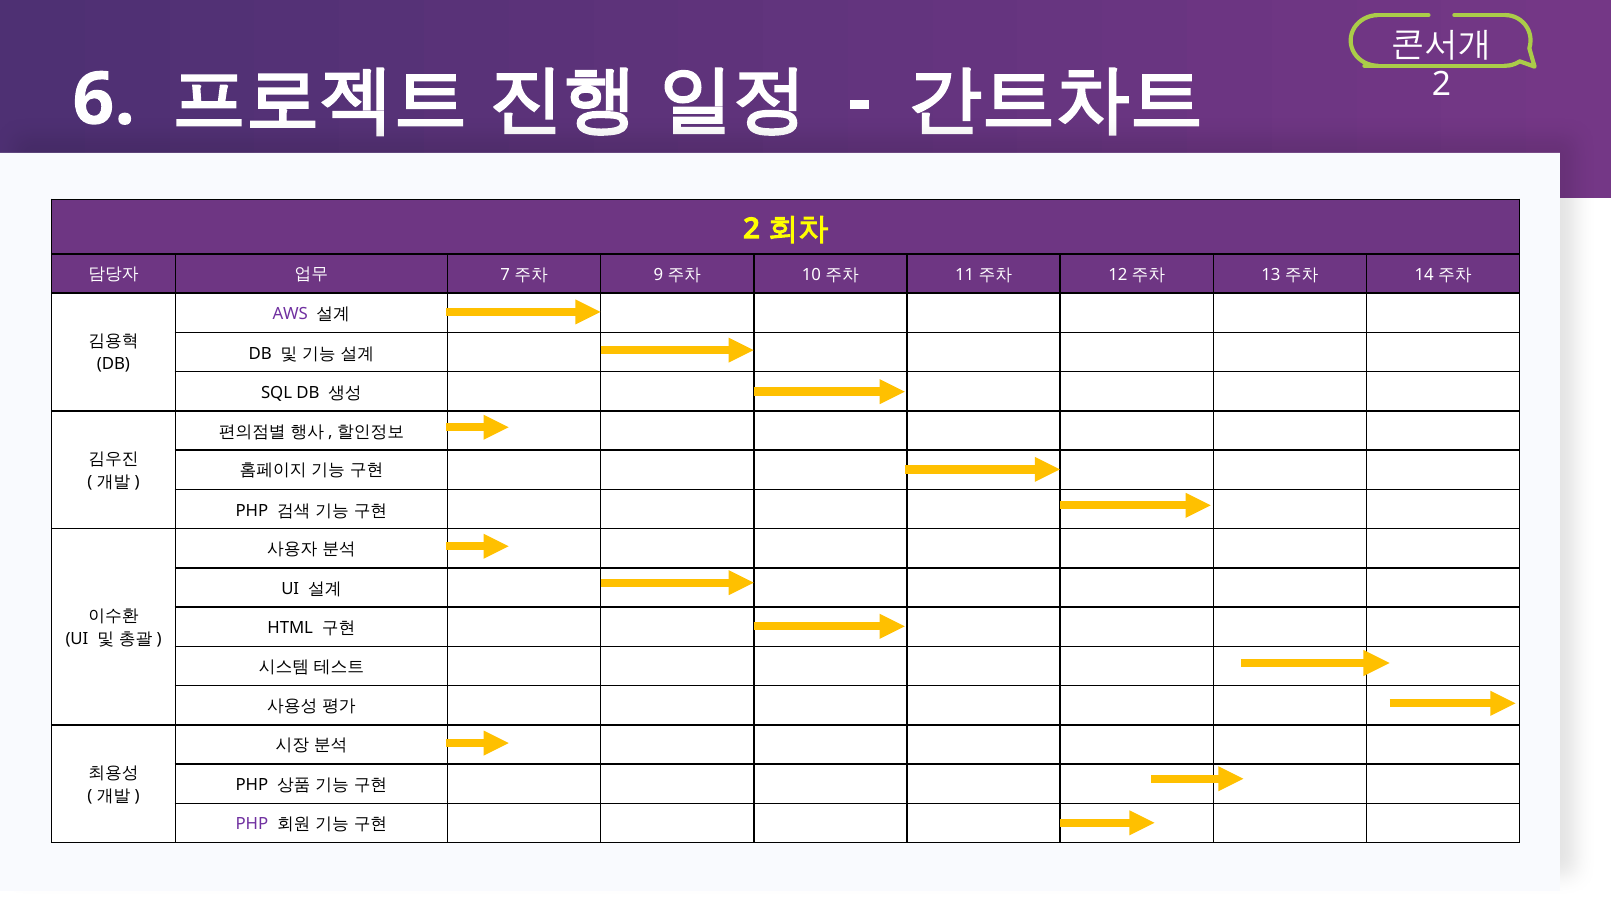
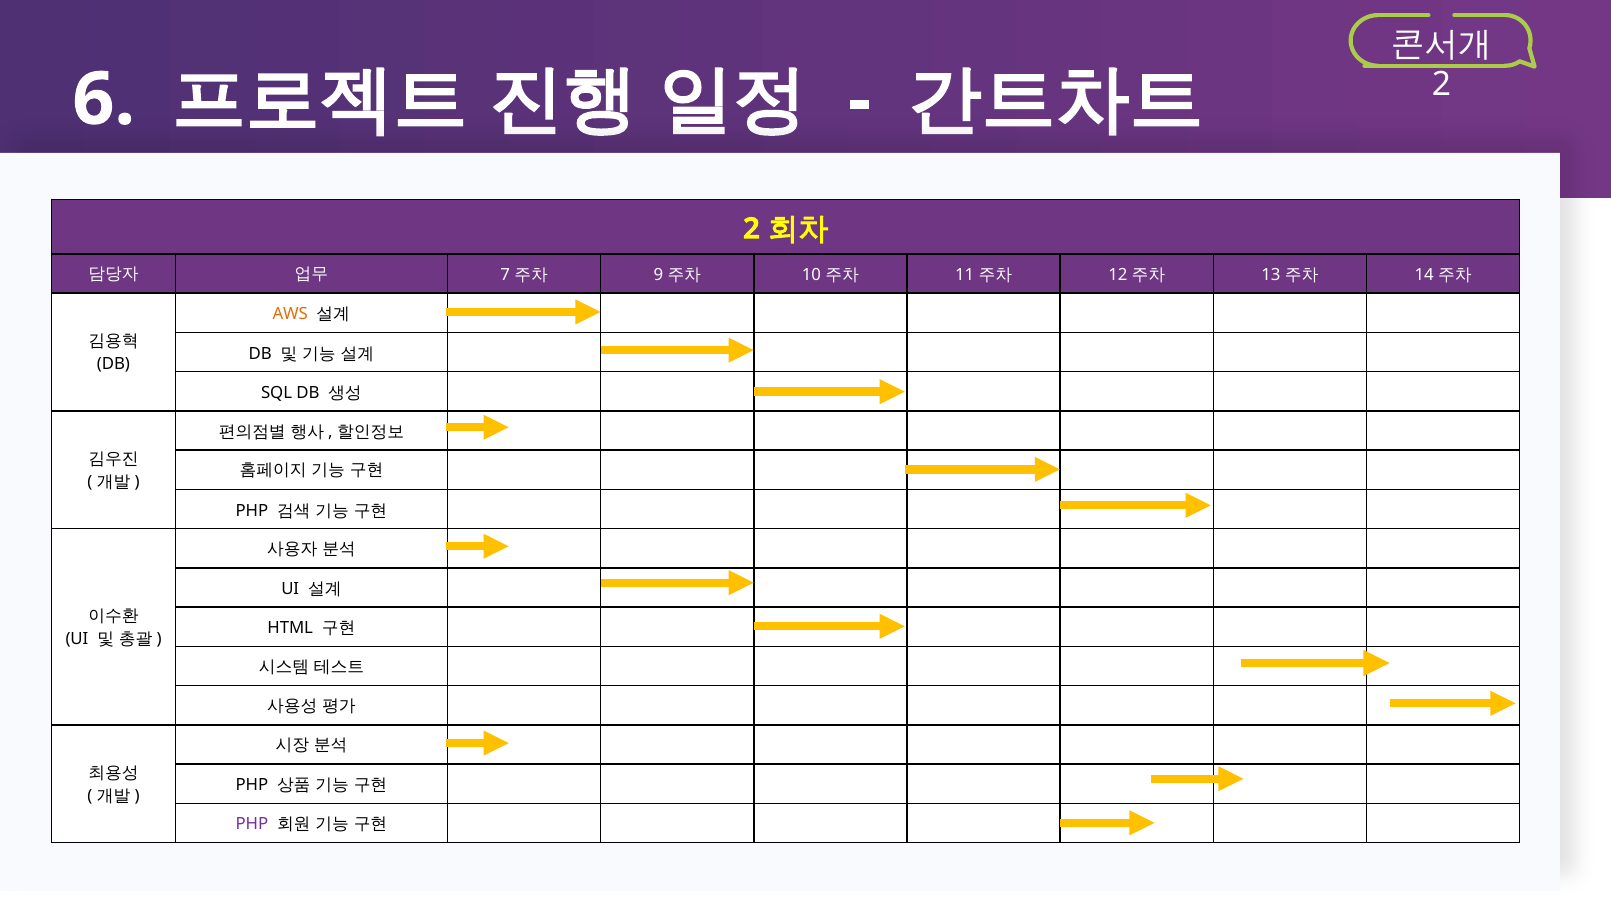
AWS colour: purple -> orange
